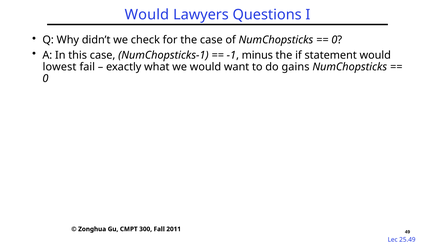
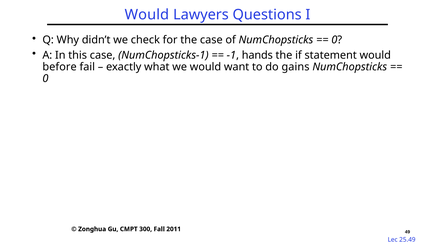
minus: minus -> hands
lowest: lowest -> before
